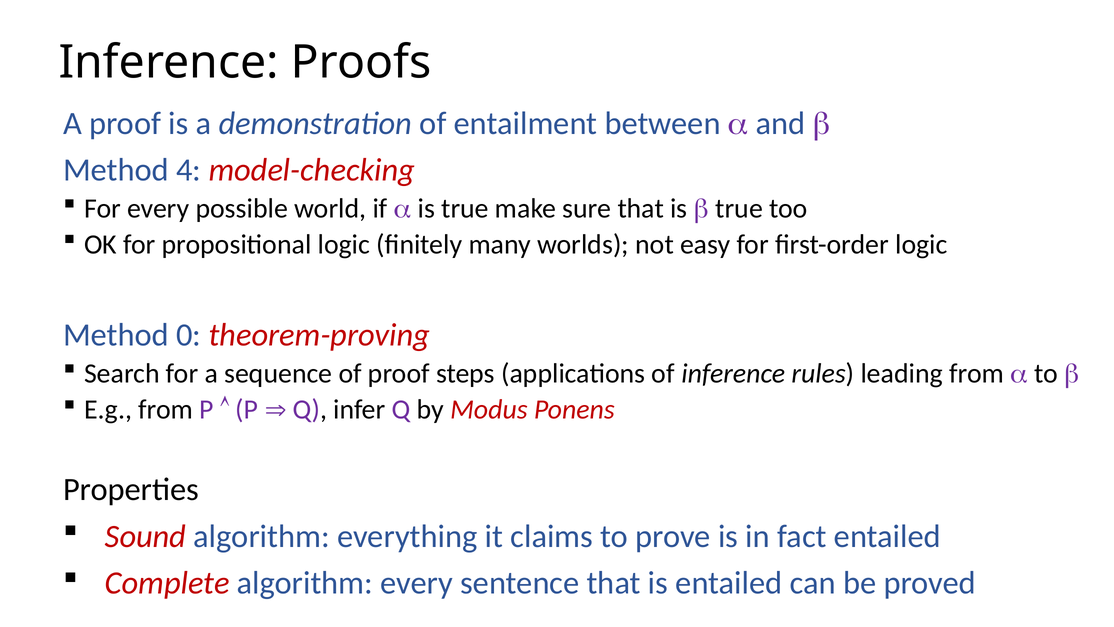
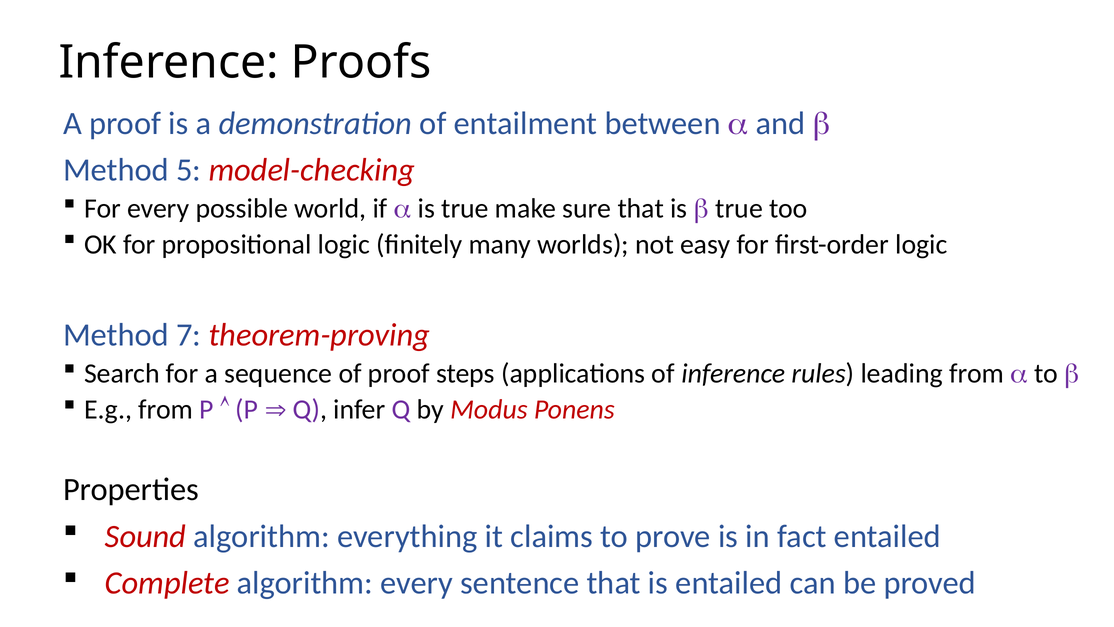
4: 4 -> 5
0: 0 -> 7
